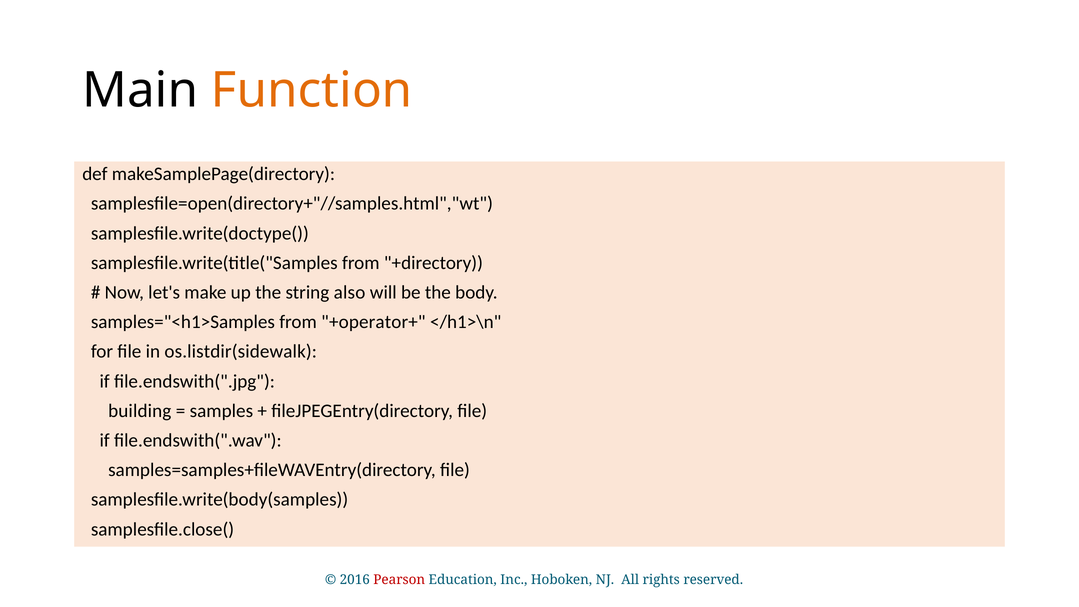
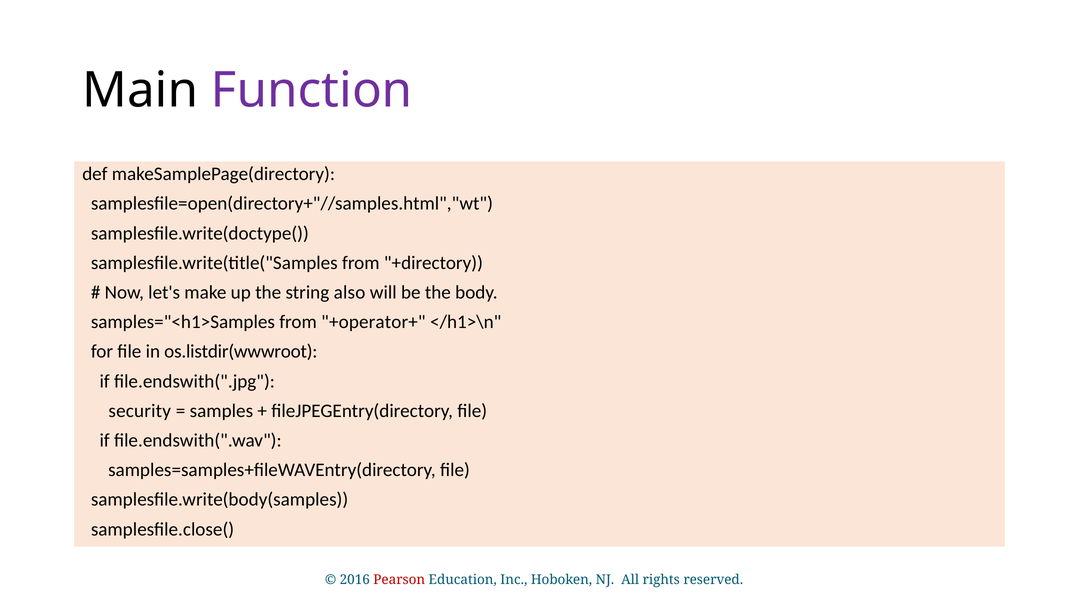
Function colour: orange -> purple
os.listdir(sidewalk: os.listdir(sidewalk -> os.listdir(wwwroot
building: building -> security
